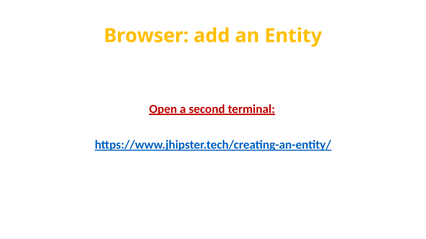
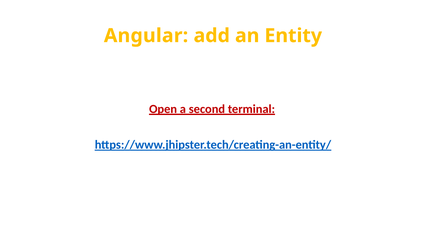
Browser: Browser -> Angular
